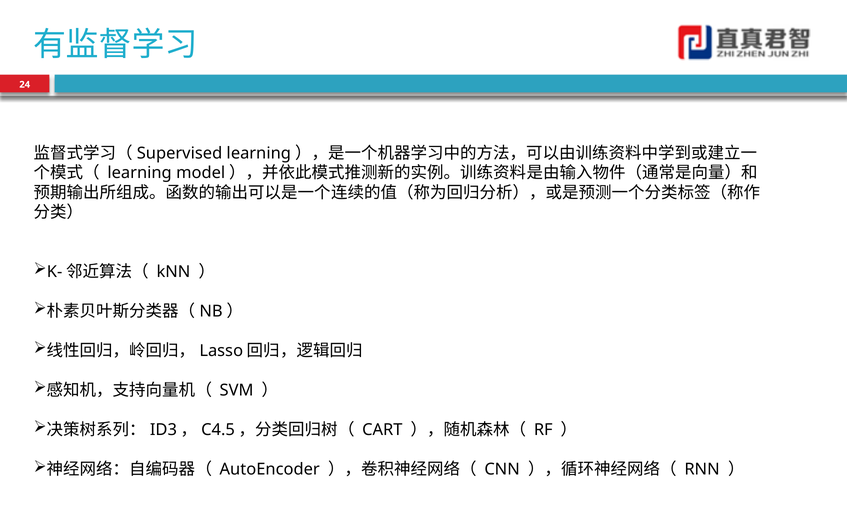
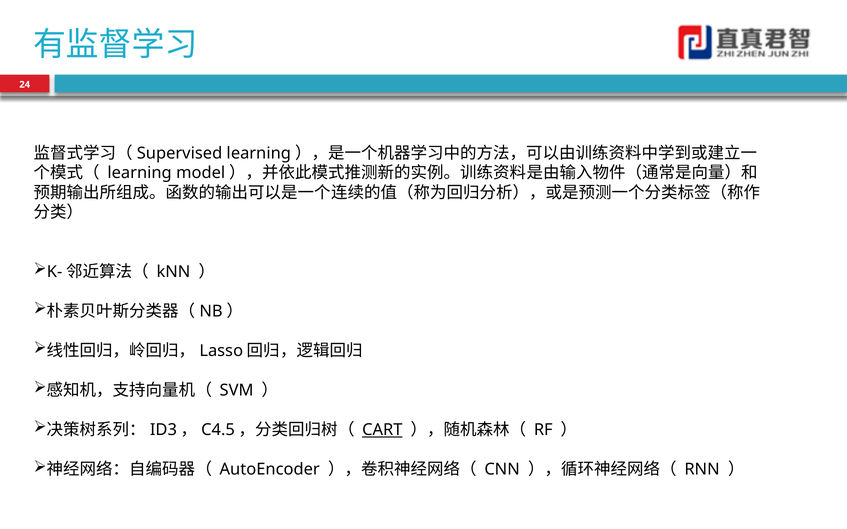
CART underline: none -> present
